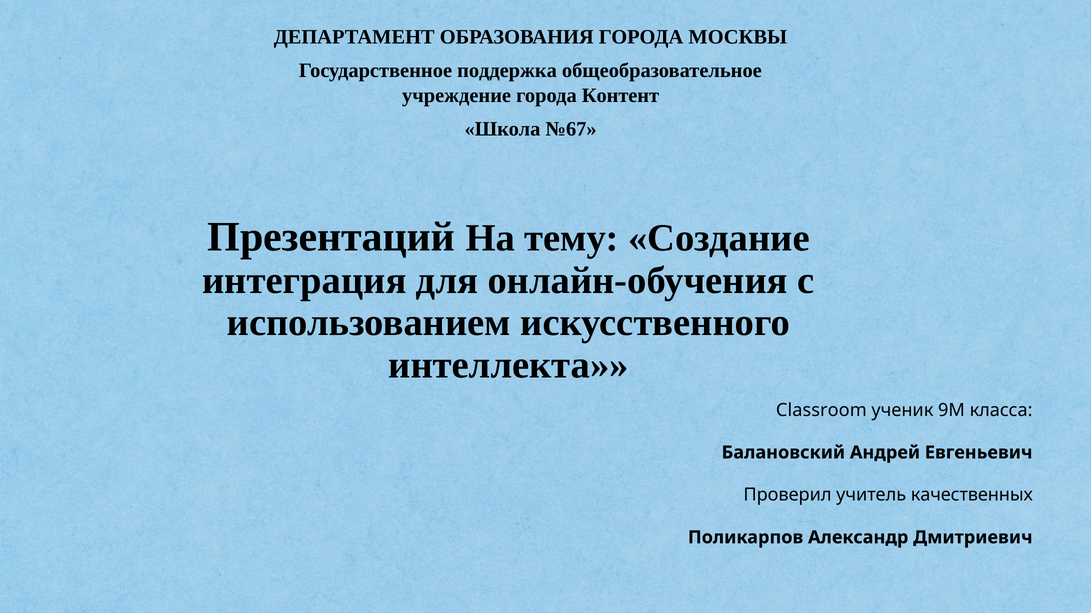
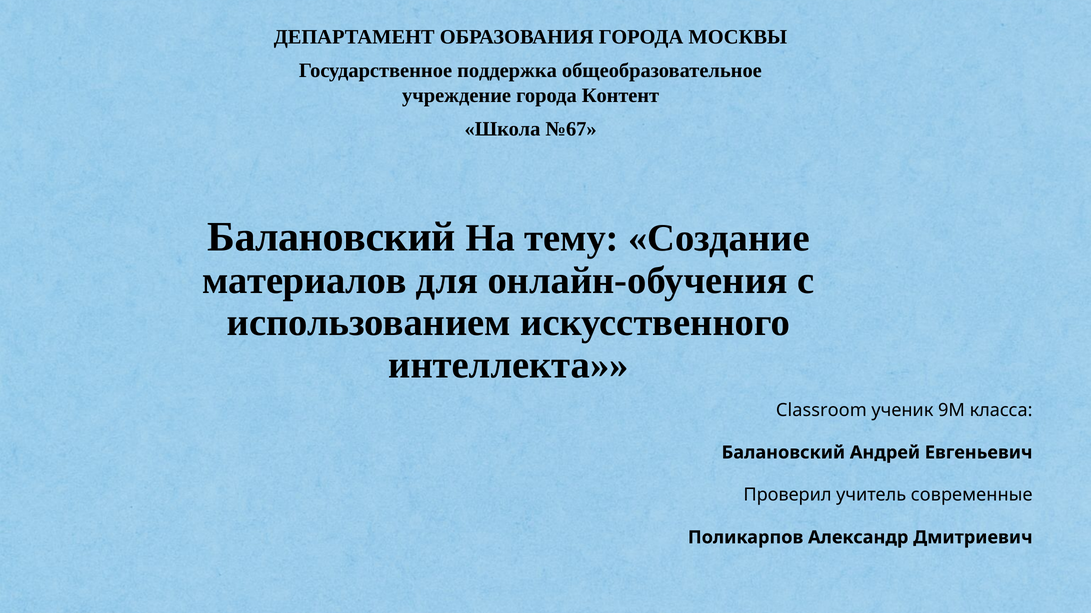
Презентаций at (331, 237): Презентаций -> Балановский
интеграция: интеграция -> материалов
качественных: качественных -> современные
